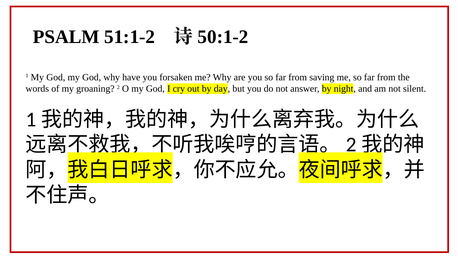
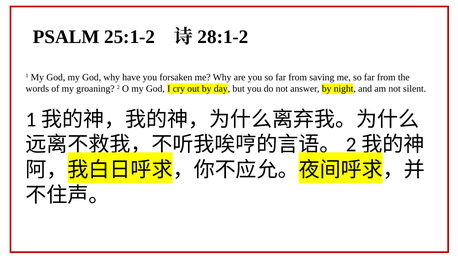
51:1-2: 51:1-2 -> 25:1-2
50:1-2: 50:1-2 -> 28:1-2
